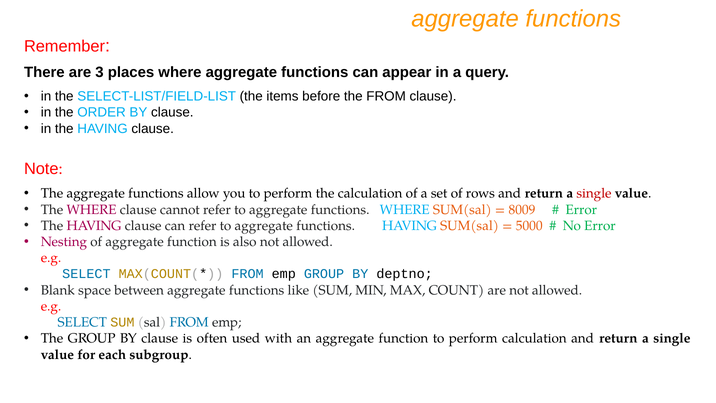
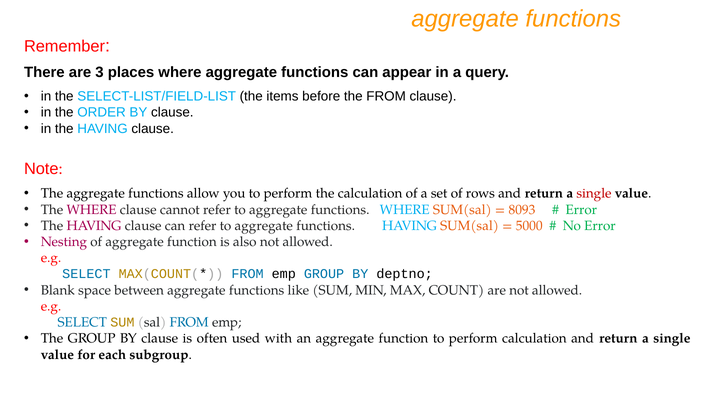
8009: 8009 -> 8093
